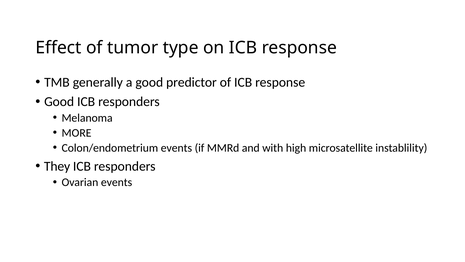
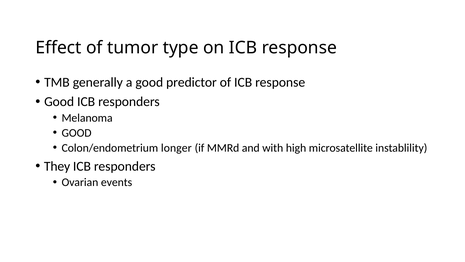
MORE at (77, 133): MORE -> GOOD
Colon/endometrium events: events -> longer
